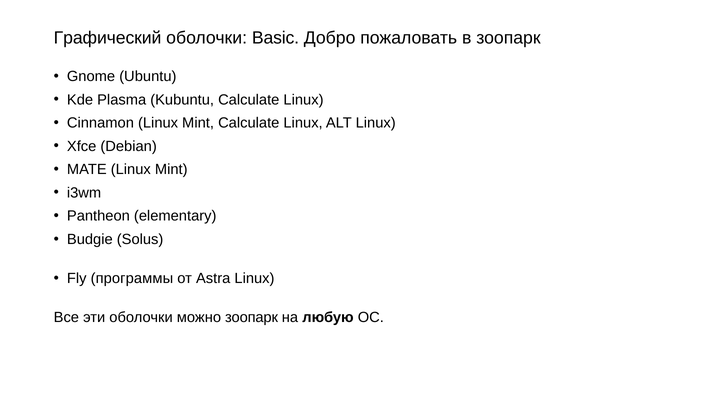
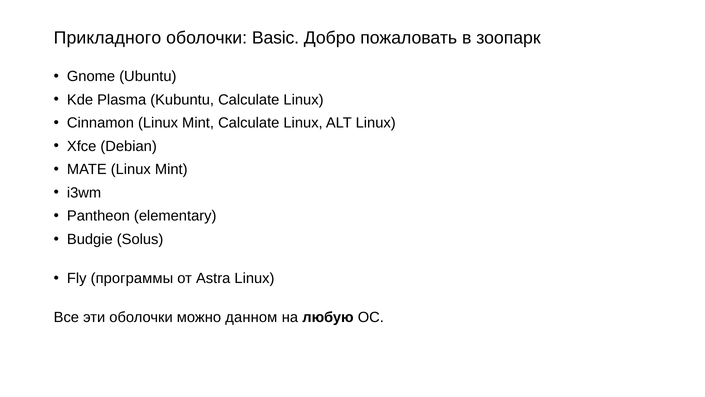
Графический: Графический -> Прикладного
можно зоопарк: зоопарк -> данном
